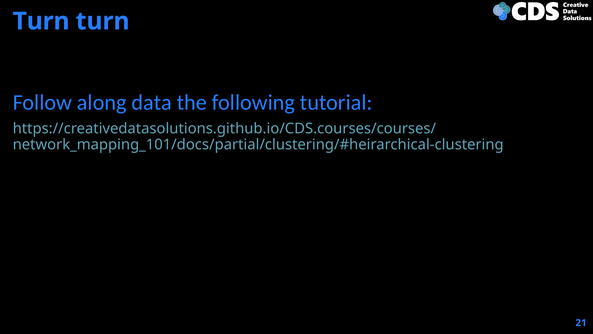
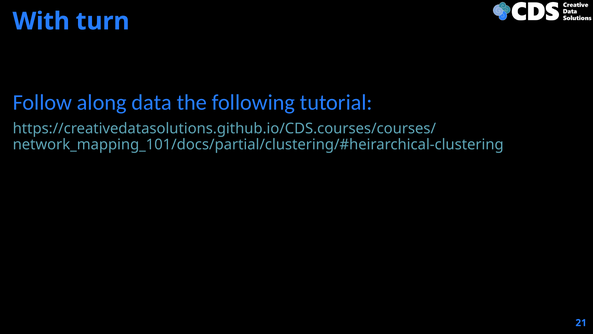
Turn at (41, 21): Turn -> With
